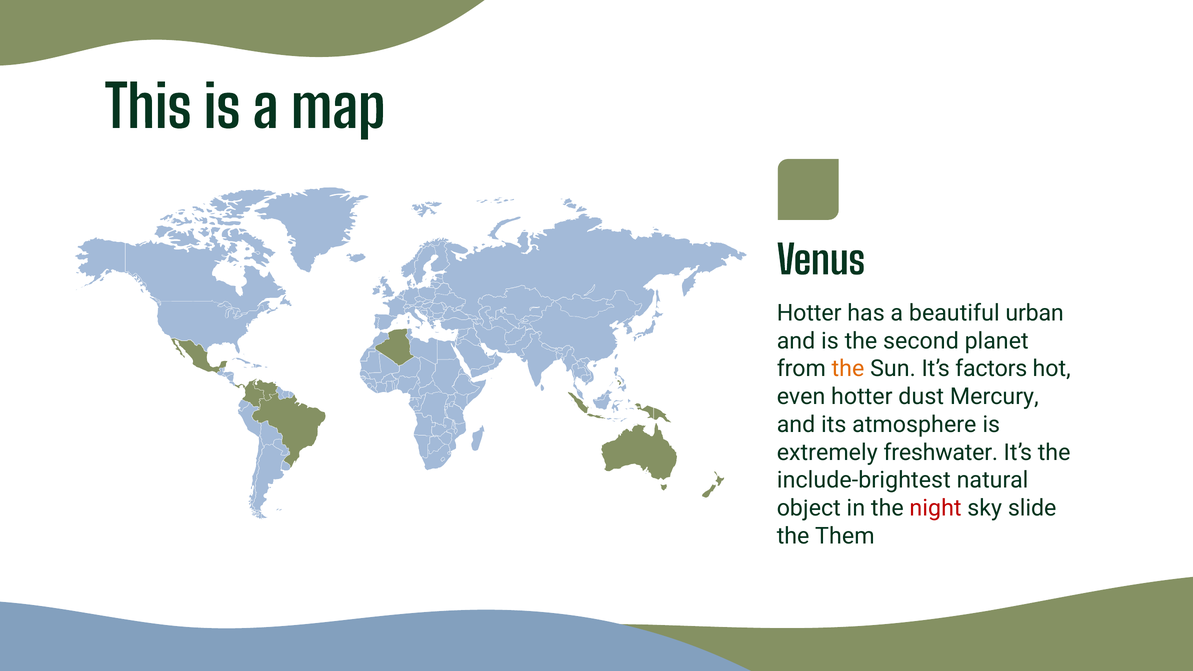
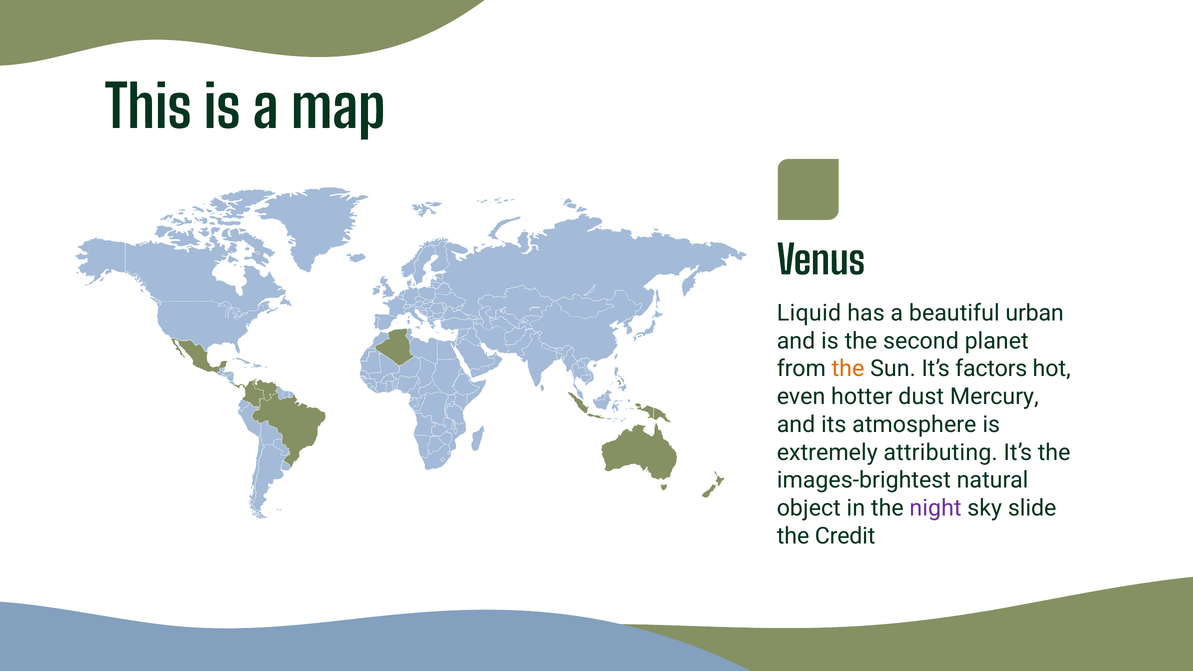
Hotter at (809, 313): Hotter -> Liquid
freshwater: freshwater -> attributing
include-brightest: include-brightest -> images-brightest
night colour: red -> purple
Them: Them -> Credit
